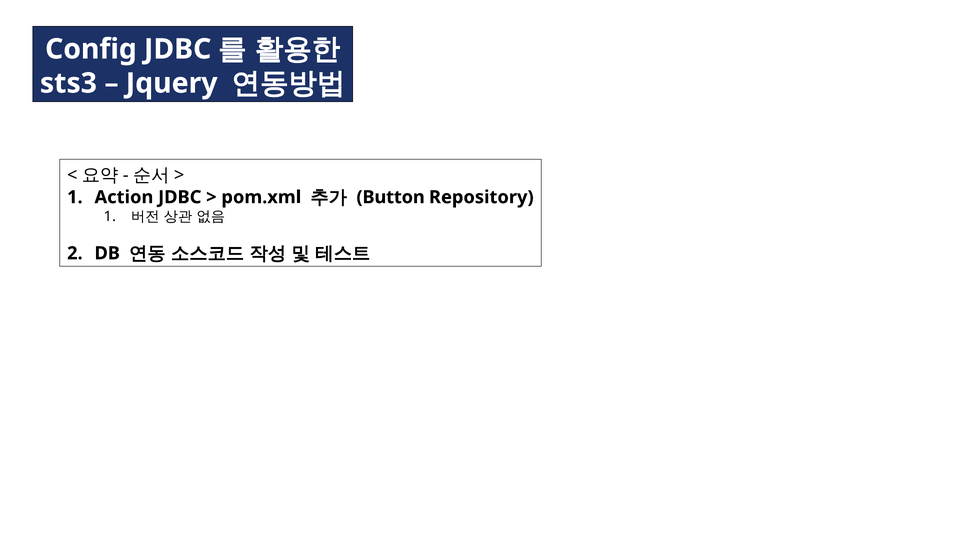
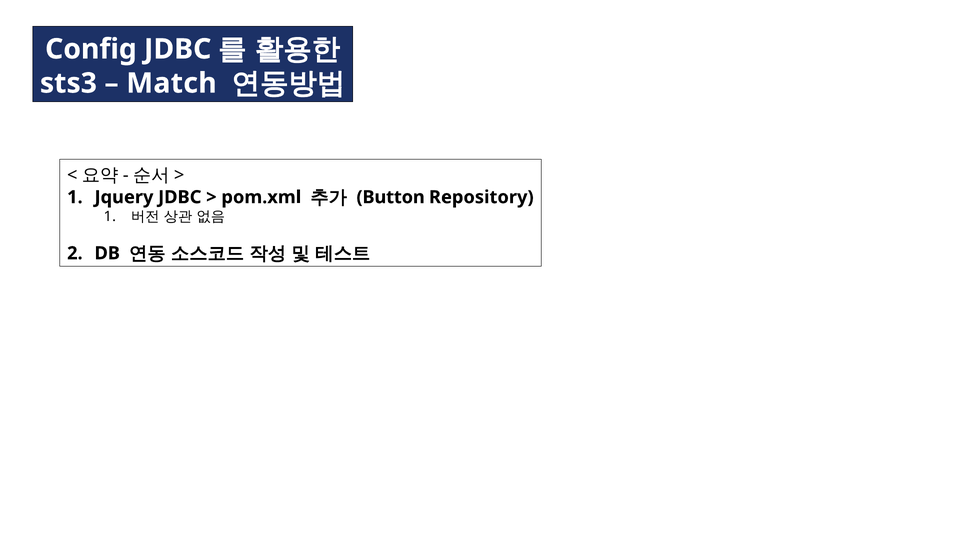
Jquery: Jquery -> Match
Action: Action -> Jquery
